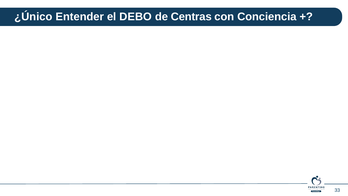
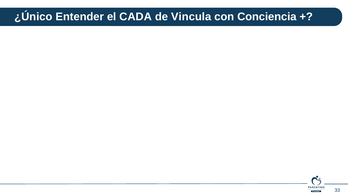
DEBO: DEBO -> CADA
Centras: Centras -> Vincula
